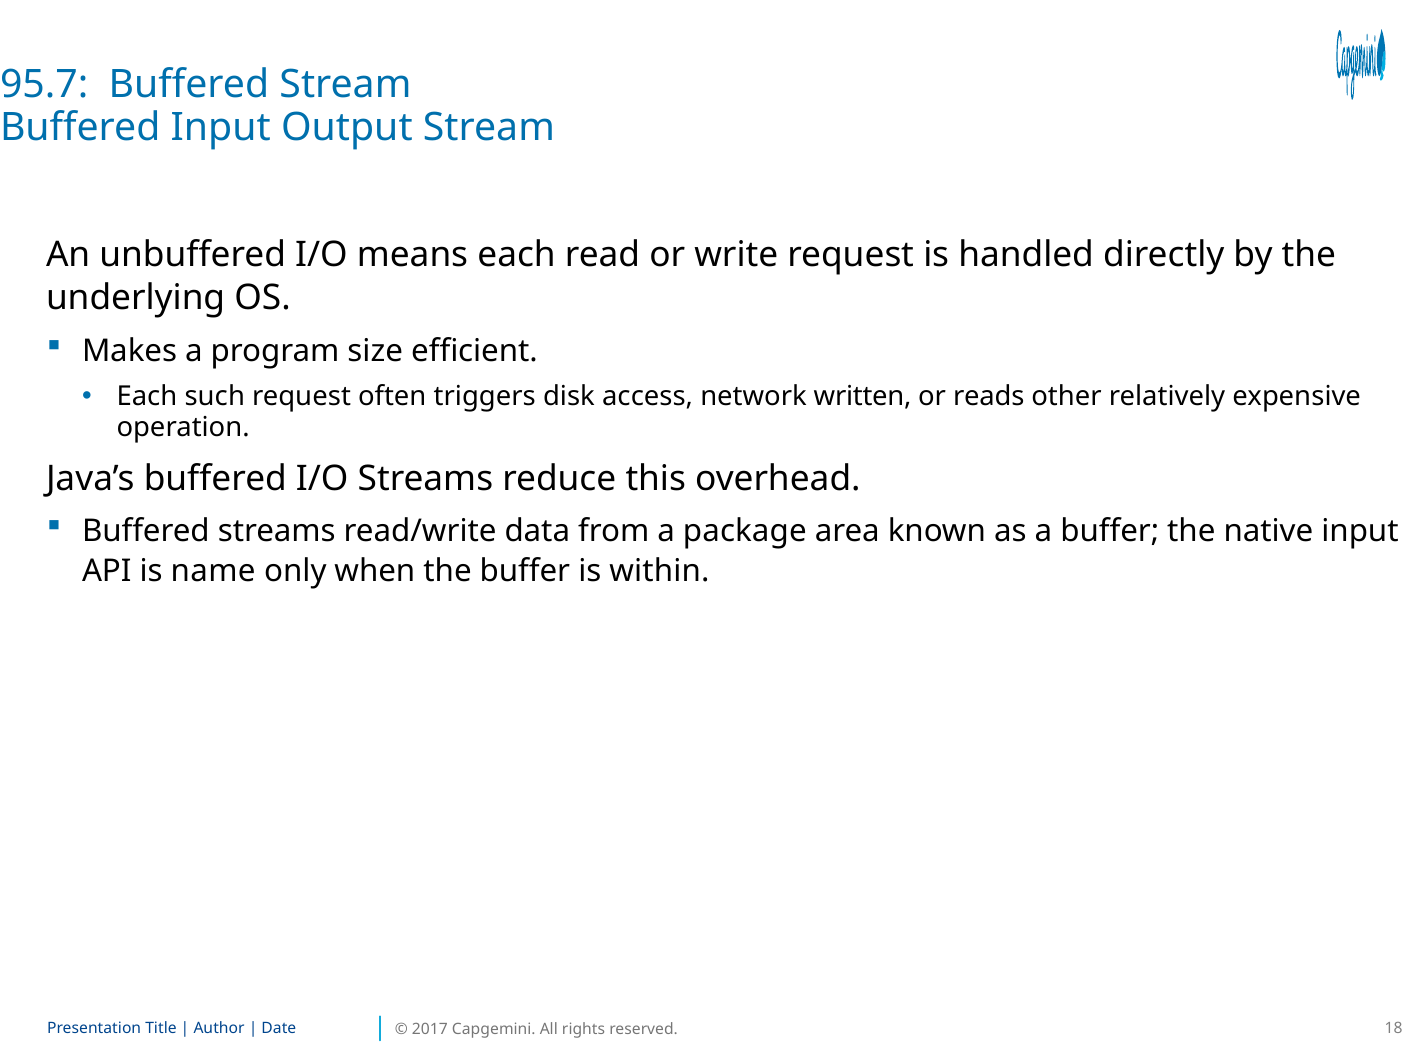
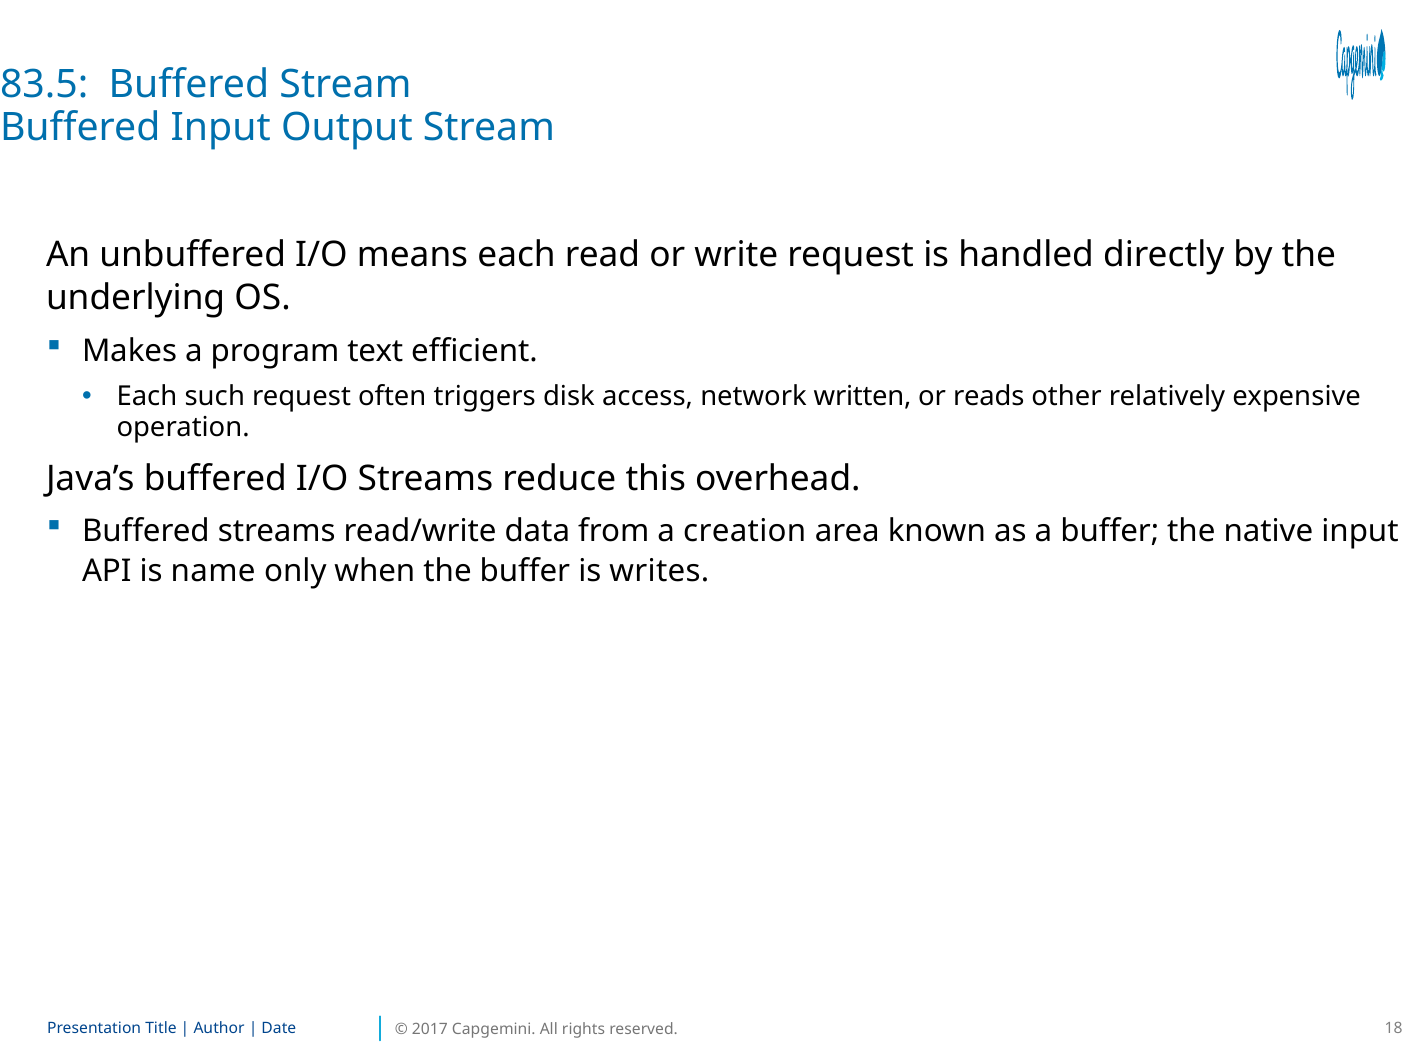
95.7: 95.7 -> 83.5
size: size -> text
package: package -> creation
within: within -> writes
